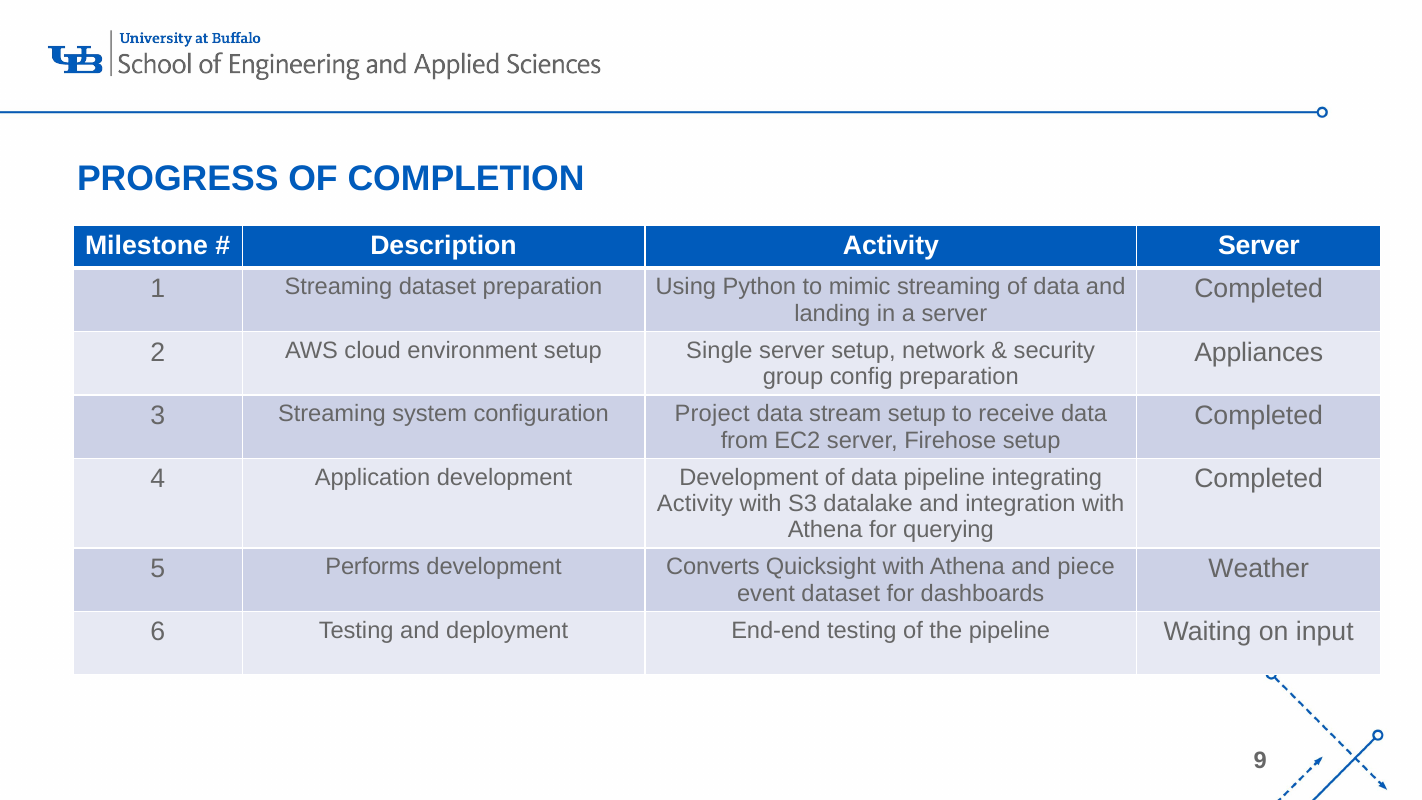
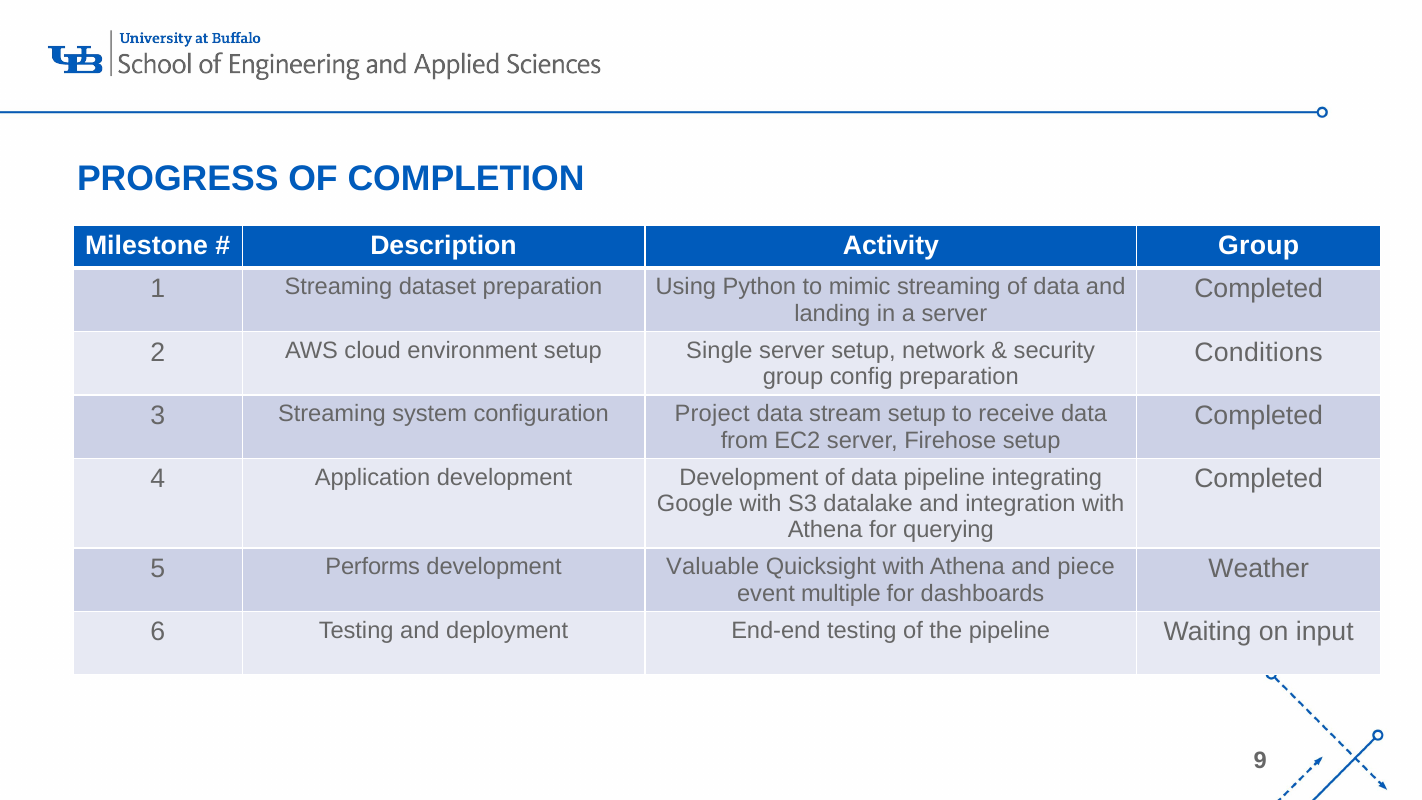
Activity Server: Server -> Group
Appliances: Appliances -> Conditions
Activity at (695, 503): Activity -> Google
Converts: Converts -> Valuable
event dataset: dataset -> multiple
